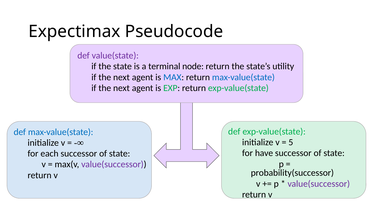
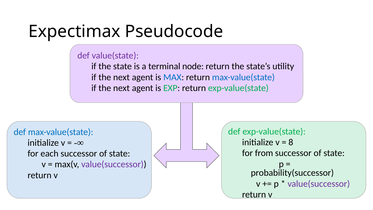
5: 5 -> 8
have: have -> from
